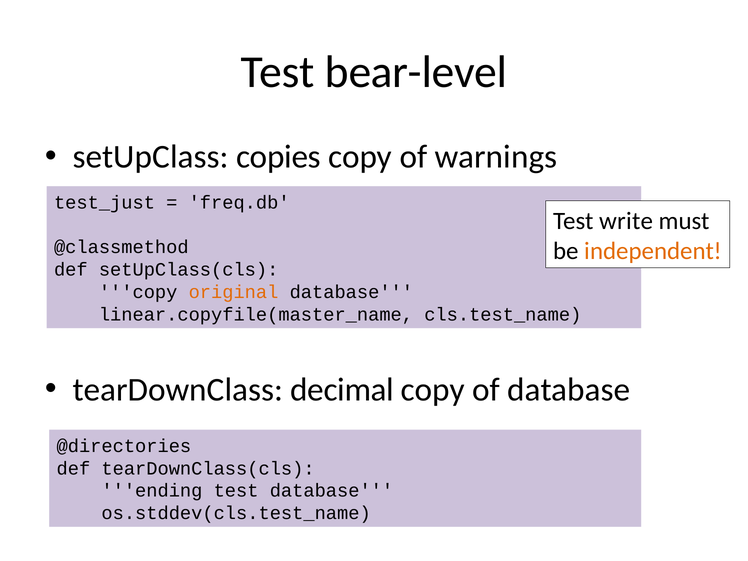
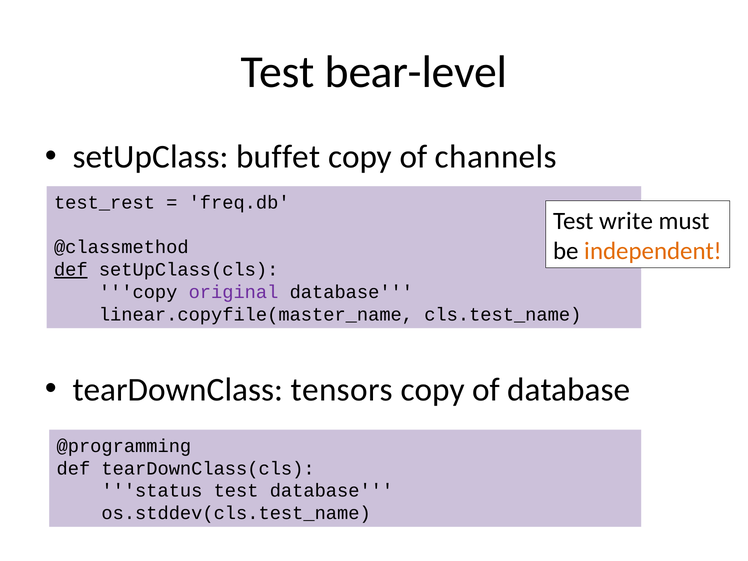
copies: copies -> buffet
warnings: warnings -> channels
test_just: test_just -> test_rest
def at (71, 270) underline: none -> present
original colour: orange -> purple
decimal: decimal -> tensors
@directories: @directories -> @programming
ending: ending -> status
